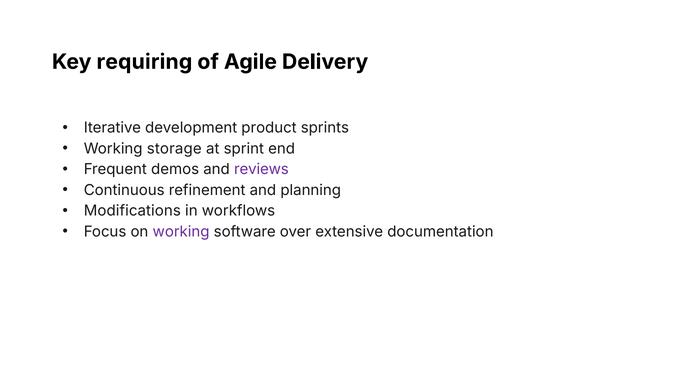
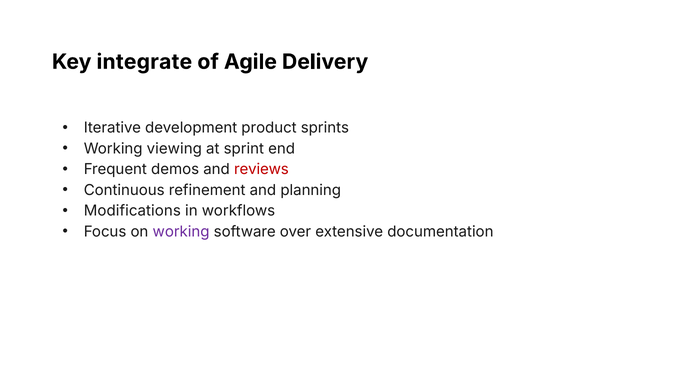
requiring: requiring -> integrate
storage: storage -> viewing
reviews colour: purple -> red
